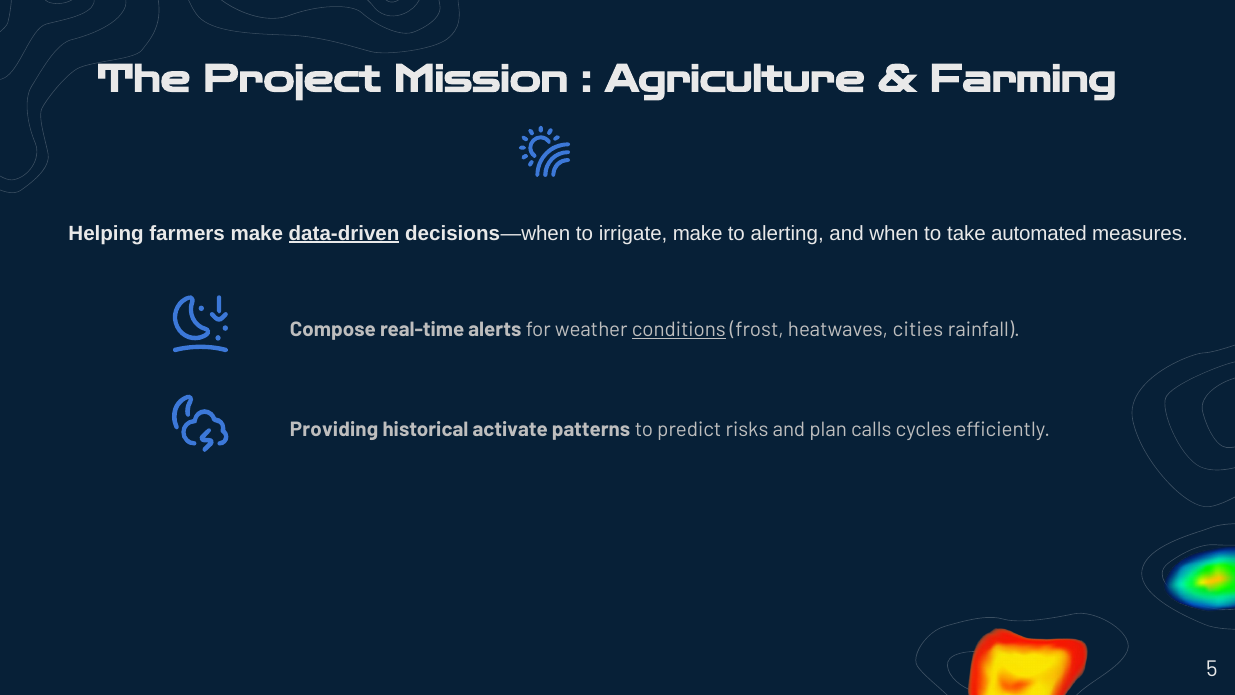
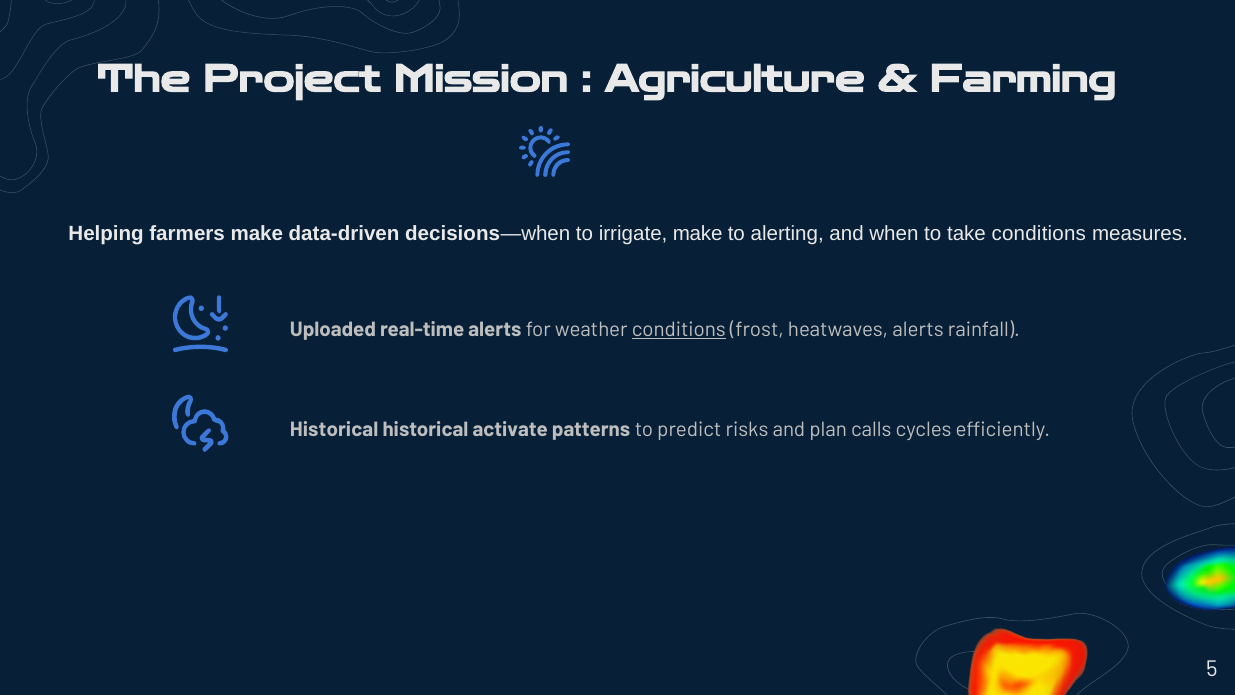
data-driven underline: present -> none
take automated: automated -> conditions
Compose: Compose -> Uploaded
heatwaves cities: cities -> alerts
Providing at (334, 430): Providing -> Historical
